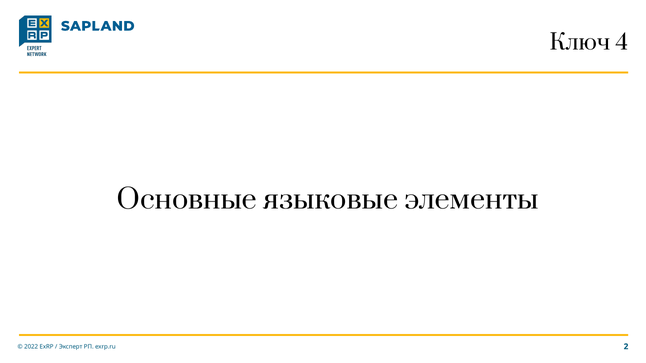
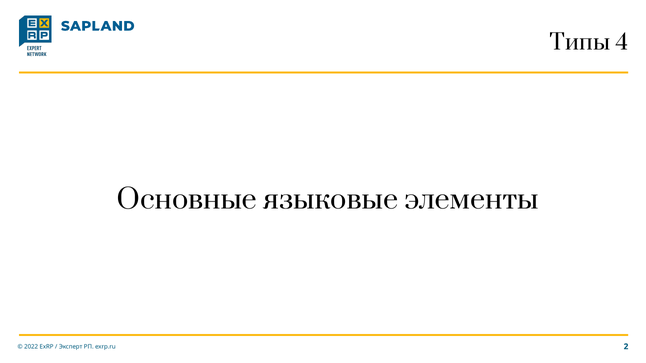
Ключ: Ключ -> Типы
